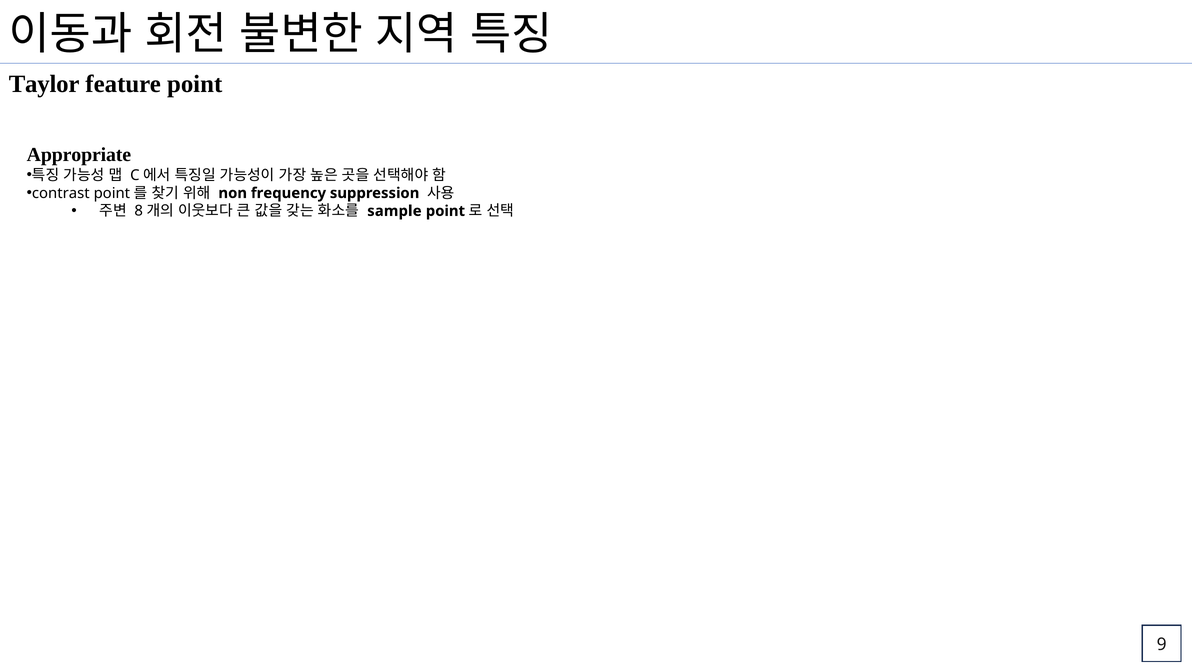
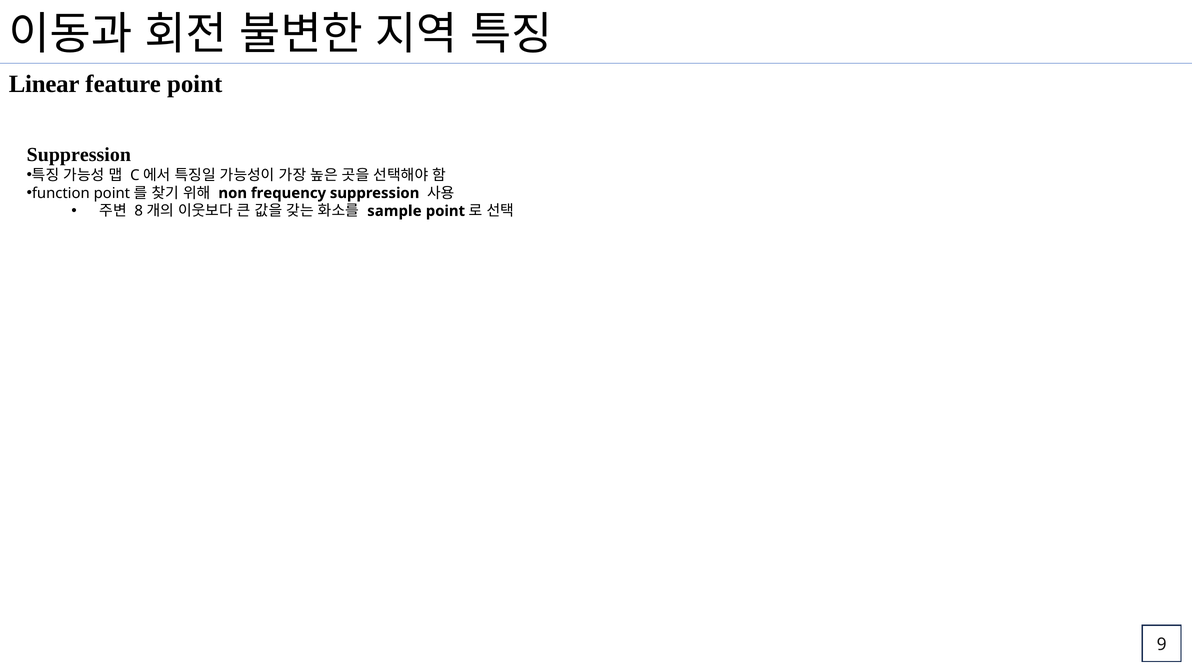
Taylor: Taylor -> Linear
Appropriate at (79, 155): Appropriate -> Suppression
contrast: contrast -> function
